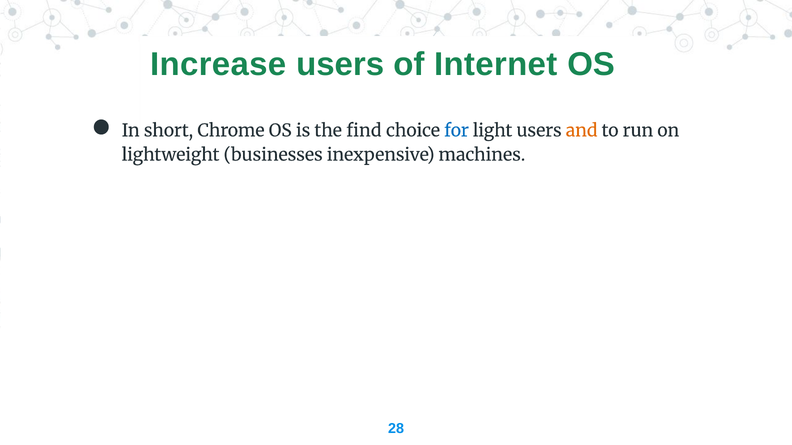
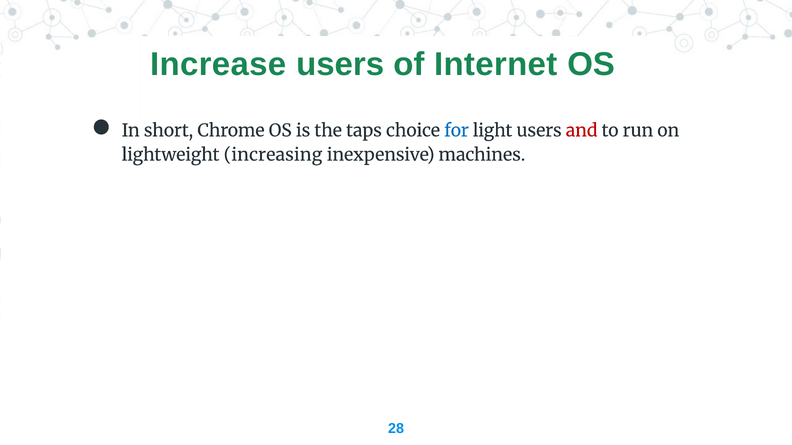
find: find -> taps
and colour: orange -> red
businesses: businesses -> increasing
